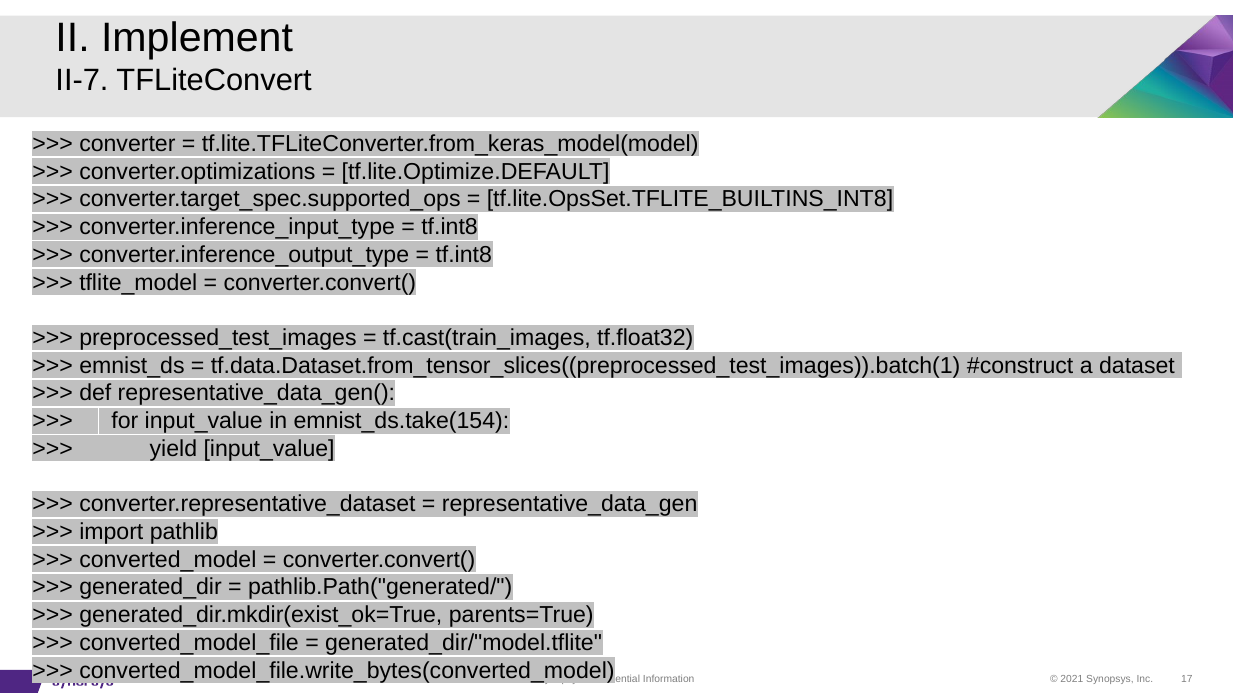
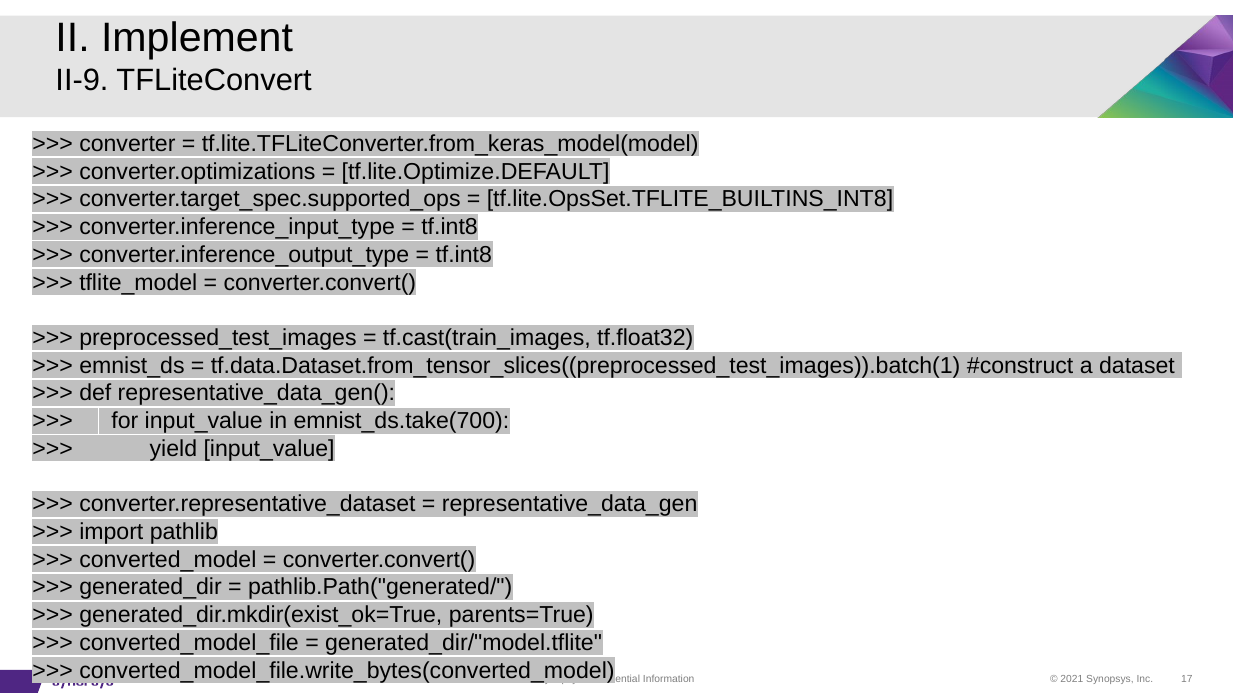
II-7: II-7 -> II-9
emnist_ds.take(154: emnist_ds.take(154 -> emnist_ds.take(700
